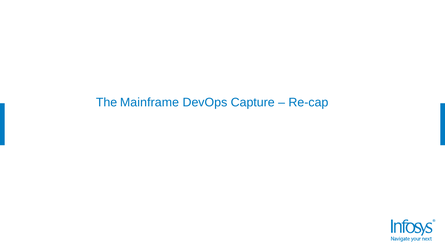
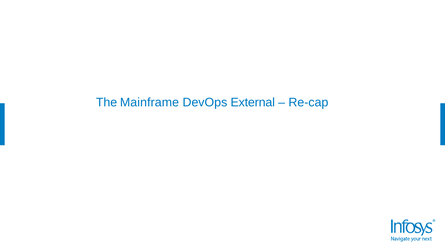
Capture: Capture -> External
